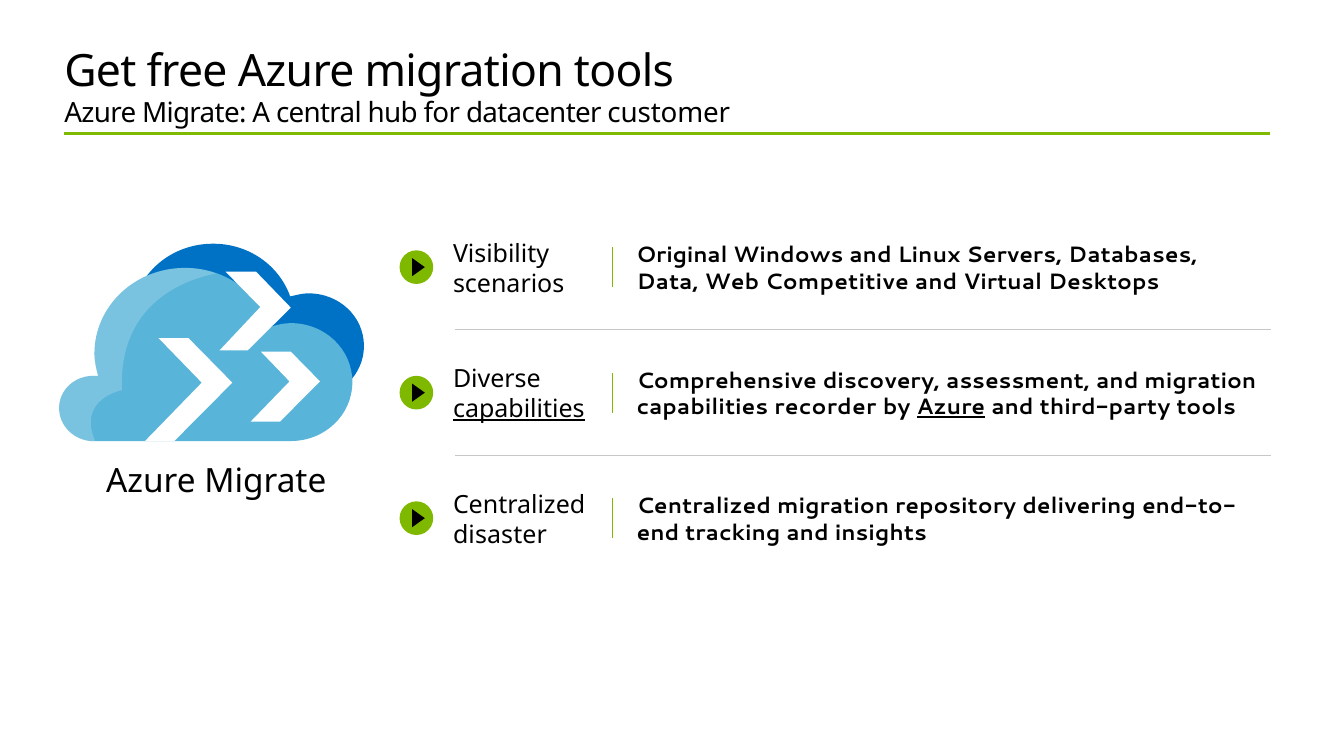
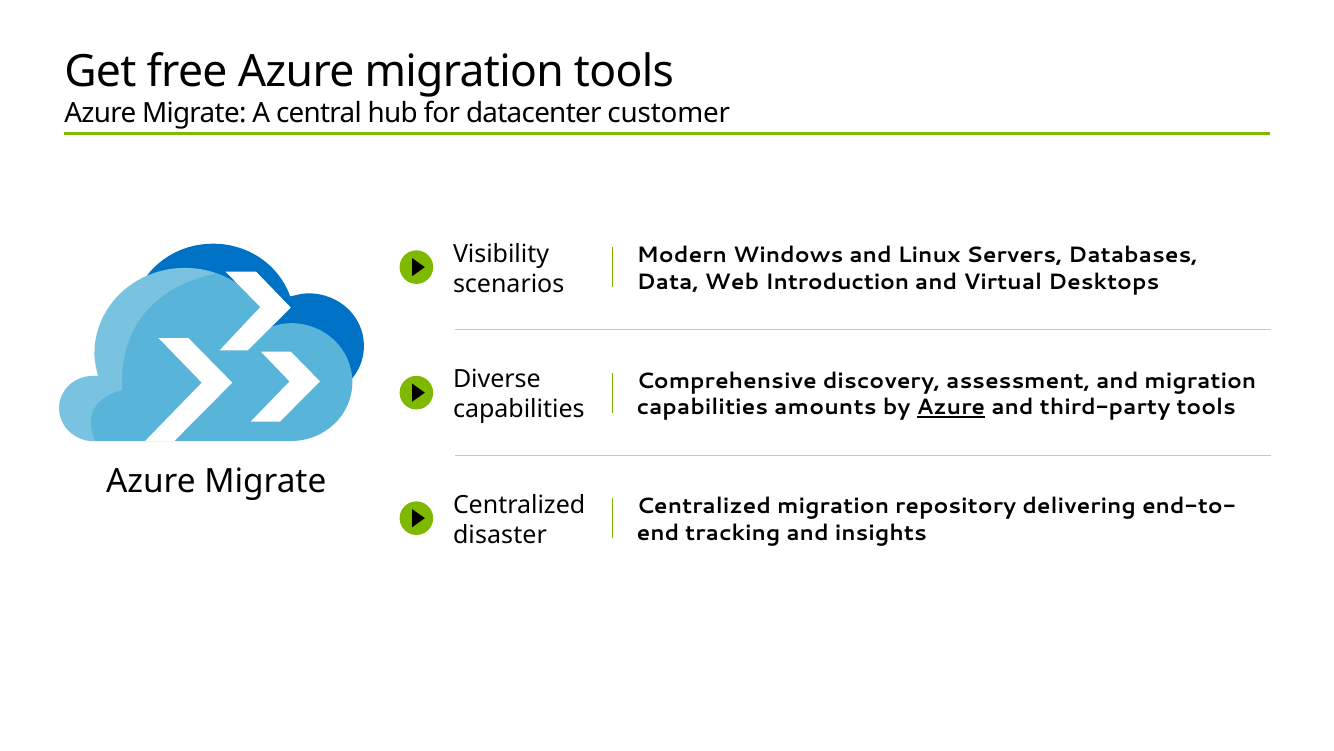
Original: Original -> Modern
Competitive: Competitive -> Introduction
recorder: recorder -> amounts
capabilities at (519, 409) underline: present -> none
